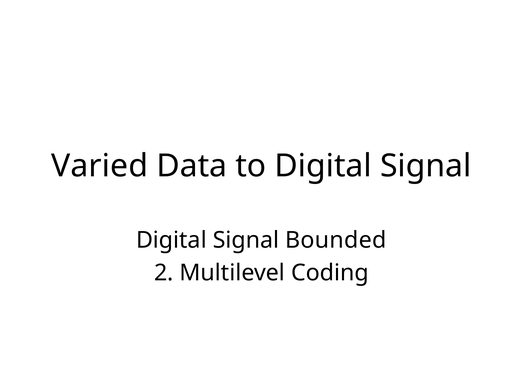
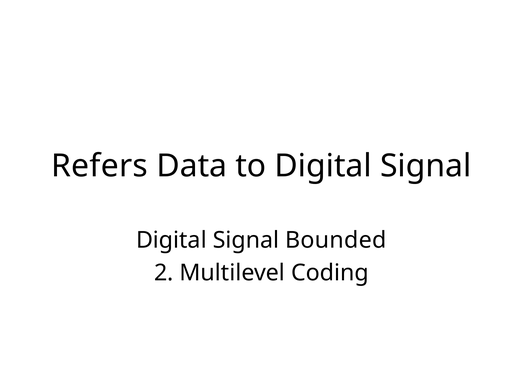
Varied: Varied -> Refers
